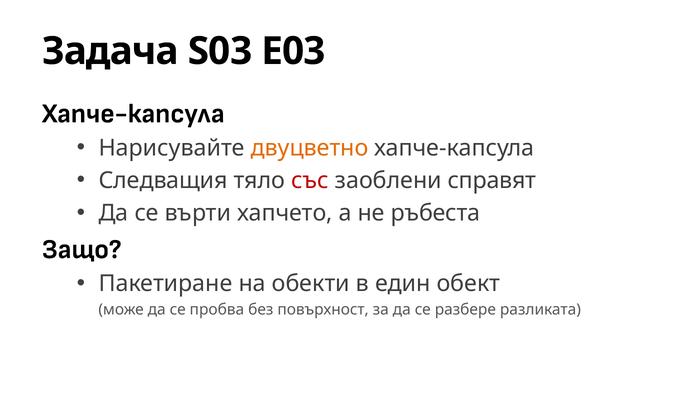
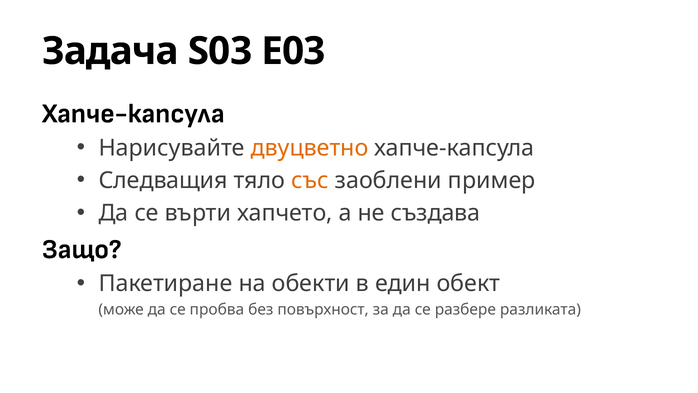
със colour: red -> orange
справят: справят -> пример
ръбеста: ръбеста -> създава
